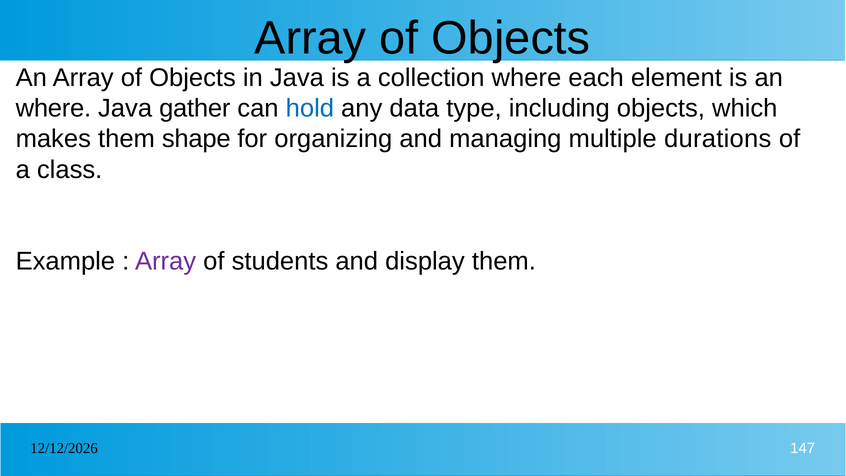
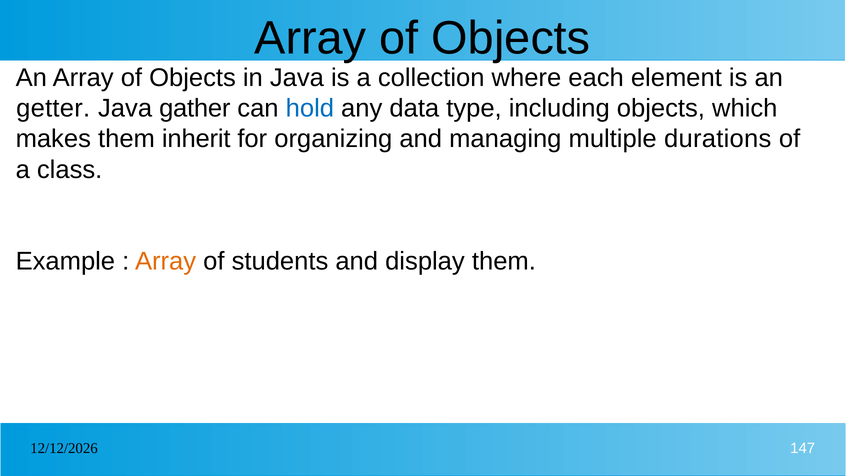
where at (53, 108): where -> getter
shape: shape -> inherit
Array at (166, 261) colour: purple -> orange
